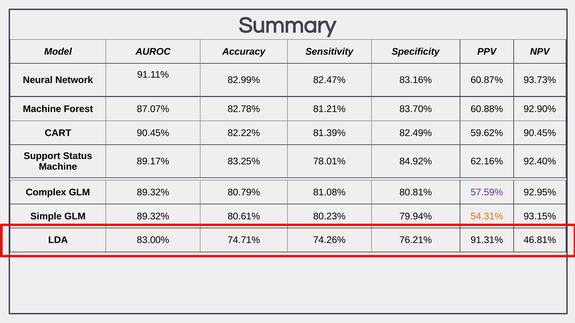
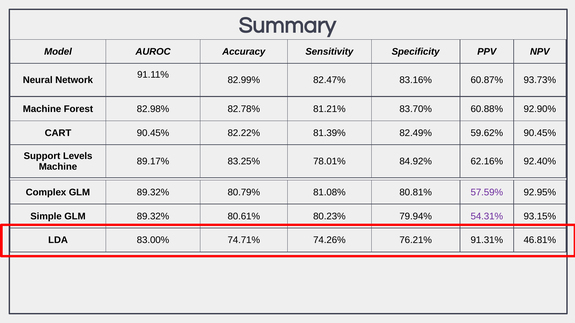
87.07%: 87.07% -> 82.98%
Status: Status -> Levels
54.31% colour: orange -> purple
